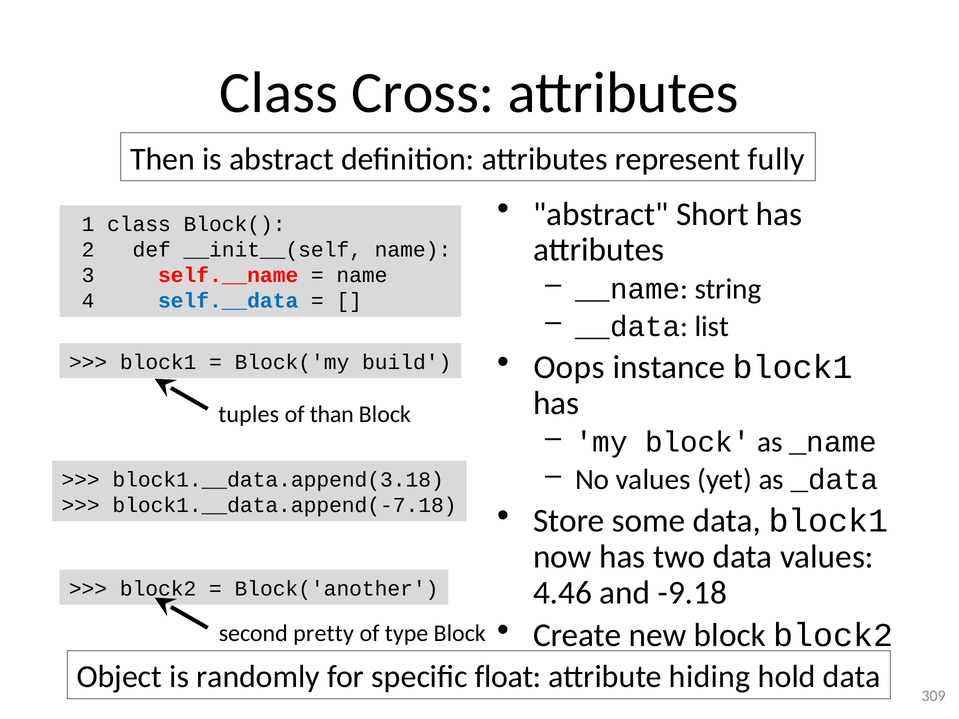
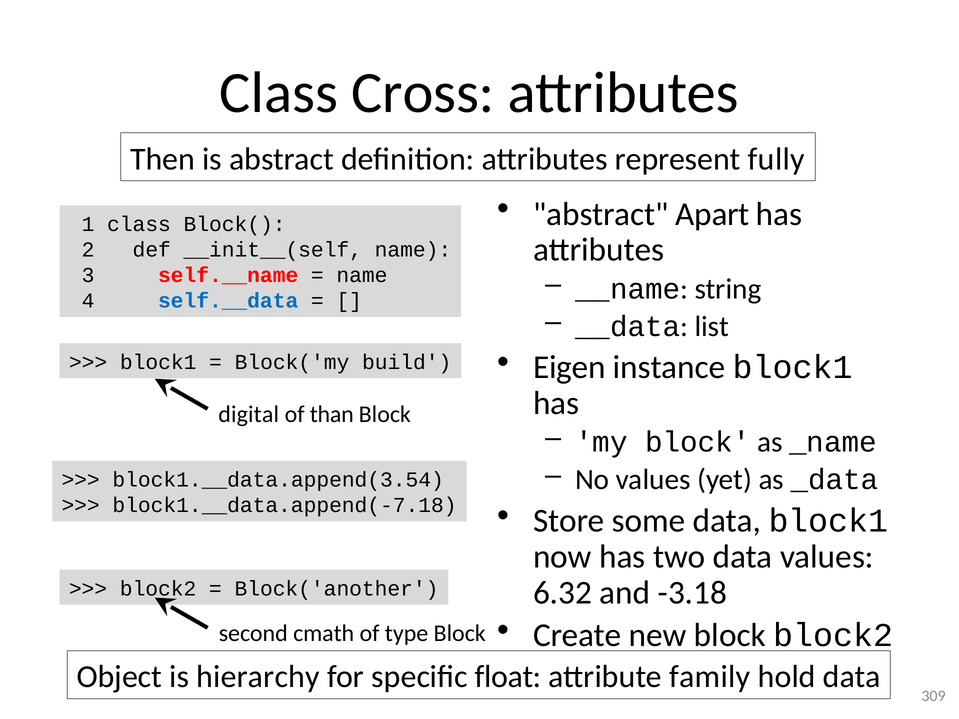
Short: Short -> Apart
Oops: Oops -> Eigen
tuples: tuples -> digital
block1.__data.append(3.18: block1.__data.append(3.18 -> block1.__data.append(3.54
4.46: 4.46 -> 6.32
-9.18: -9.18 -> -3.18
pretty: pretty -> cmath
randomly: randomly -> hierarchy
hiding: hiding -> family
